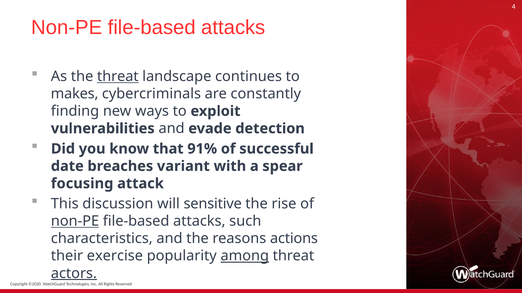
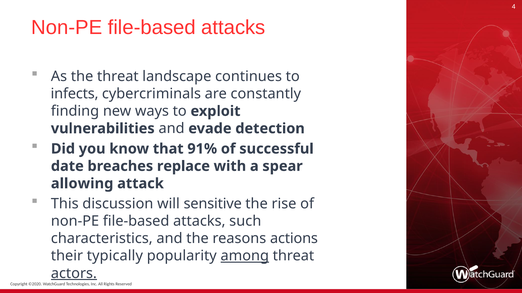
threat at (118, 77) underline: present -> none
makes: makes -> infects
variant: variant -> replace
focusing: focusing -> allowing
non-PE at (75, 222) underline: present -> none
exercise: exercise -> typically
